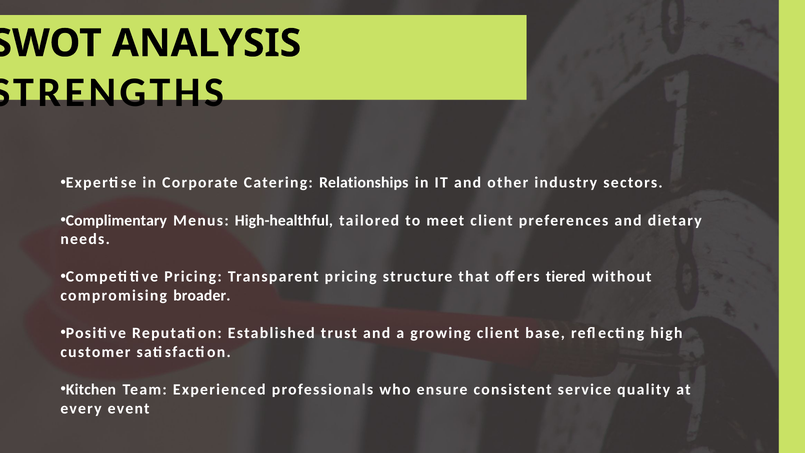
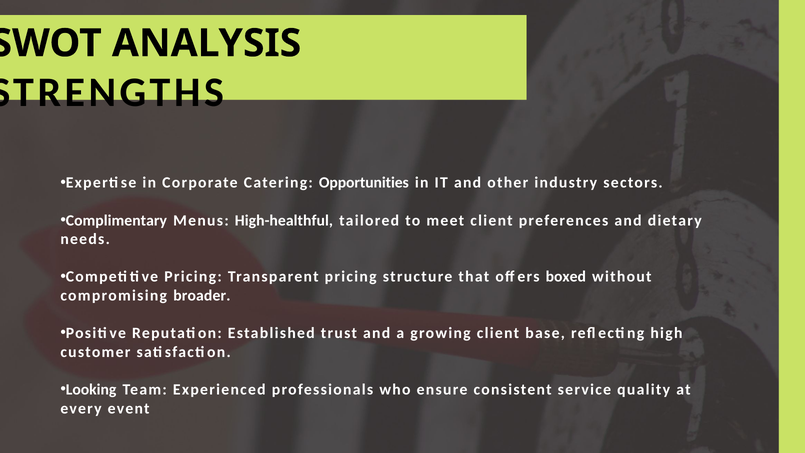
Relationships: Relationships -> Opportunities
tiered: tiered -> boxed
Kitchen: Kitchen -> Looking
